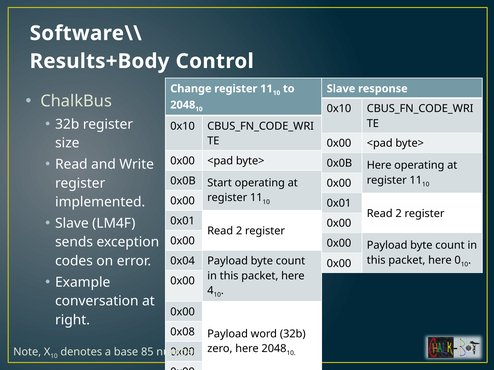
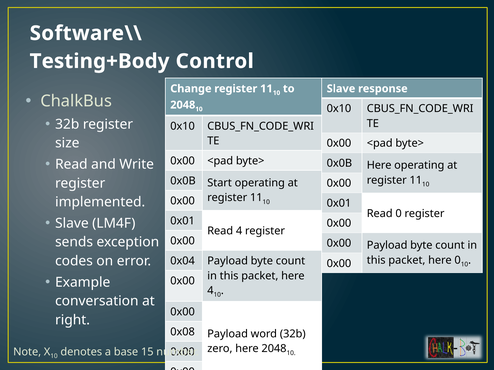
Results+Body: Results+Body -> Testing+Body
2 at (399, 214): 2 -> 0
2 at (239, 231): 2 -> 4
85: 85 -> 15
